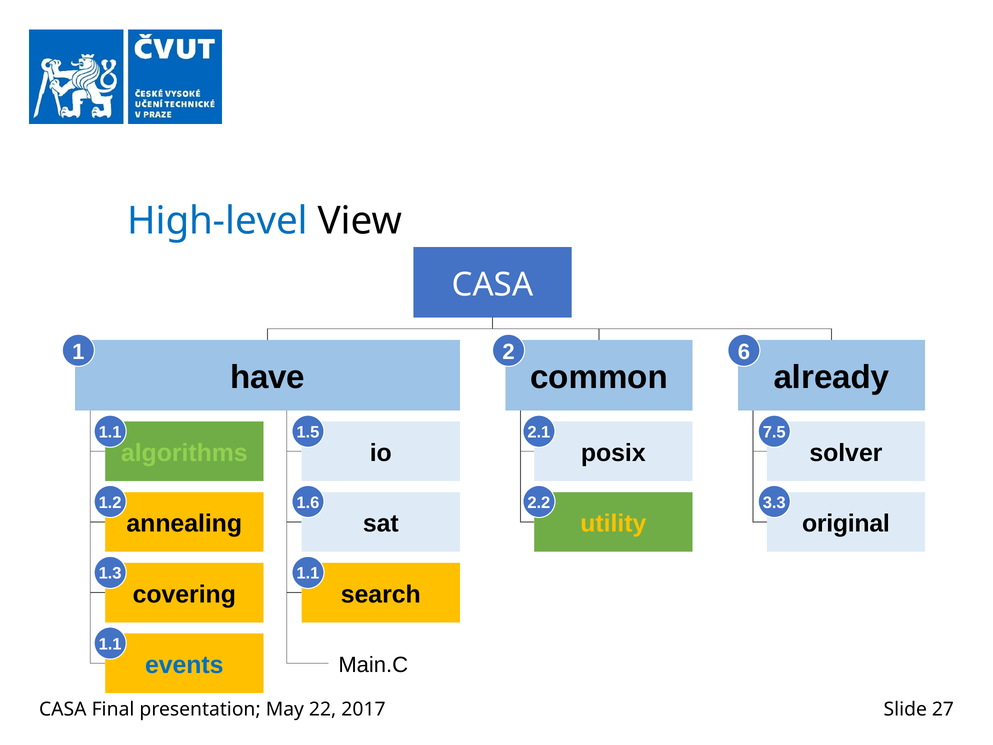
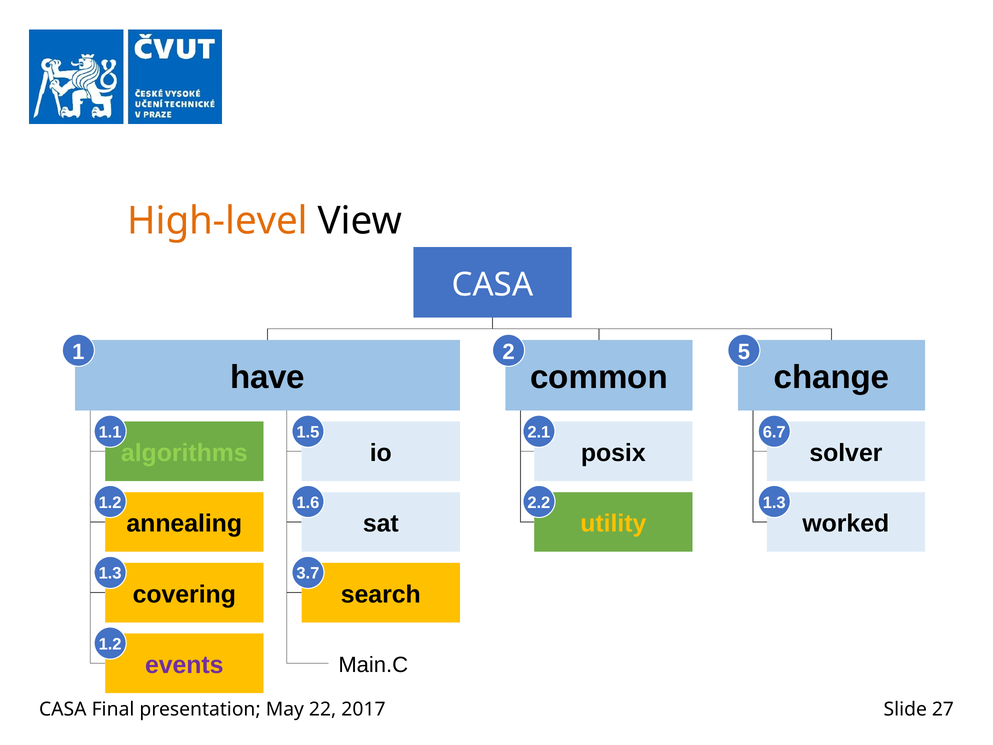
High-level colour: blue -> orange
6: 6 -> 5
already: already -> change
7.5: 7.5 -> 6.7
2.2 3.3: 3.3 -> 1.3
original: original -> worked
1.1 at (308, 573): 1.1 -> 3.7
1.1 at (110, 644): 1.1 -> 1.2
events colour: blue -> purple
